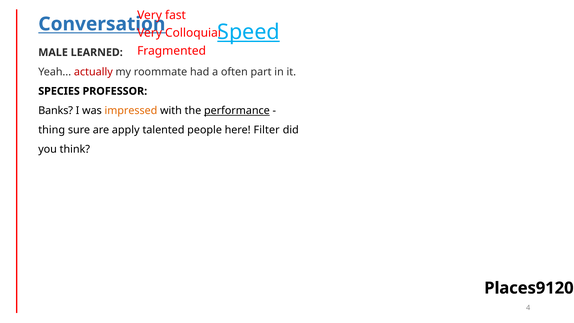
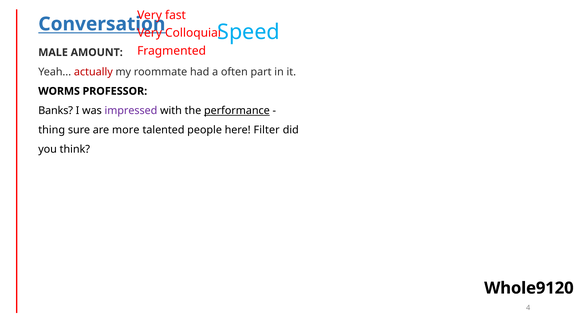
Speed underline: present -> none
LEARNED: LEARNED -> AMOUNT
SPECIES: SPECIES -> WORMS
impressed colour: orange -> purple
apply: apply -> more
Places9120: Places9120 -> Whole9120
